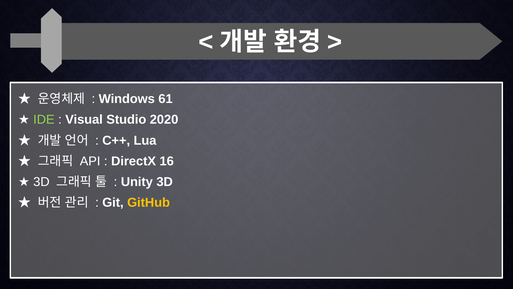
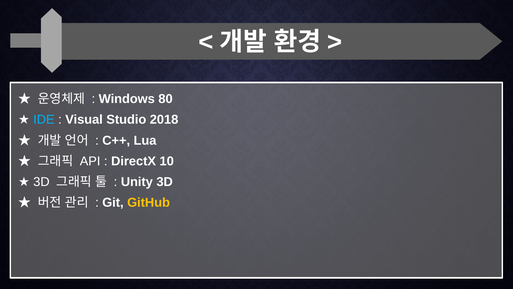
61: 61 -> 80
IDE colour: light green -> light blue
2020: 2020 -> 2018
16: 16 -> 10
